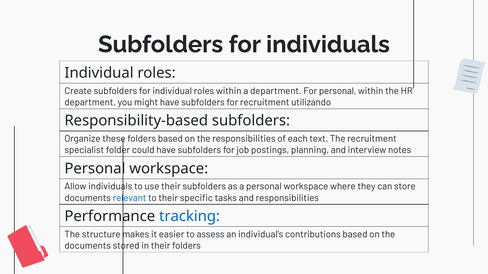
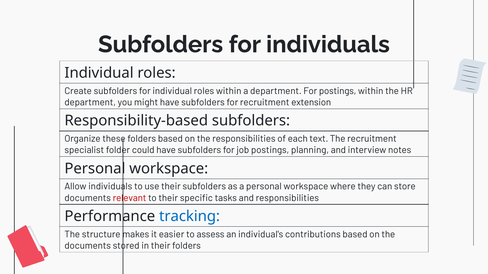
For personal: personal -> postings
utilizando: utilizando -> extension
relevant colour: blue -> red
